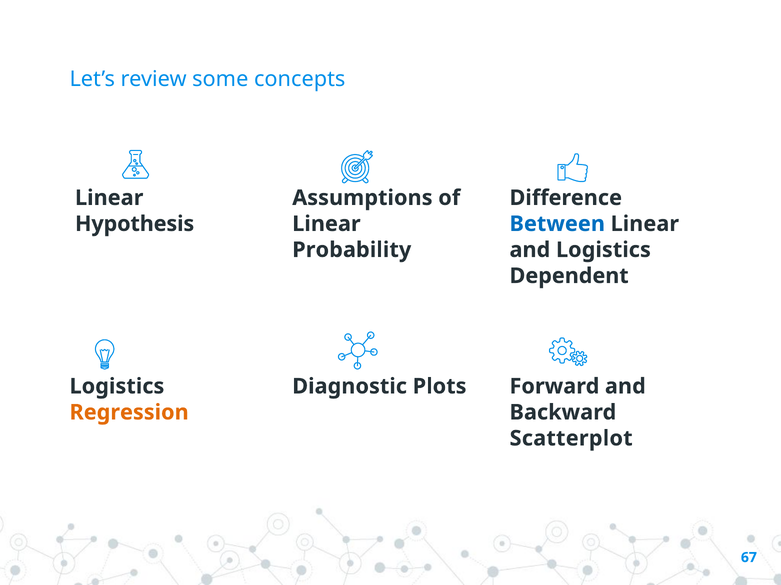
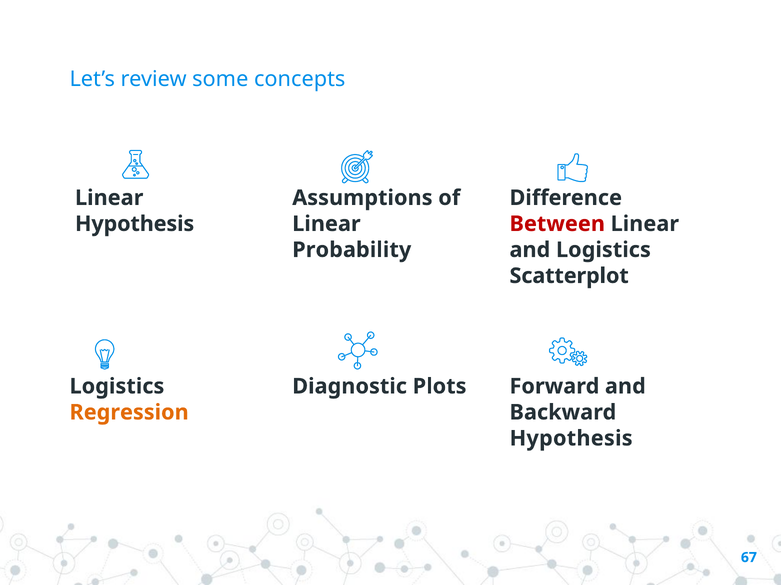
Between colour: blue -> red
Dependent: Dependent -> Scatterplot
Scatterplot at (571, 439): Scatterplot -> Hypothesis
